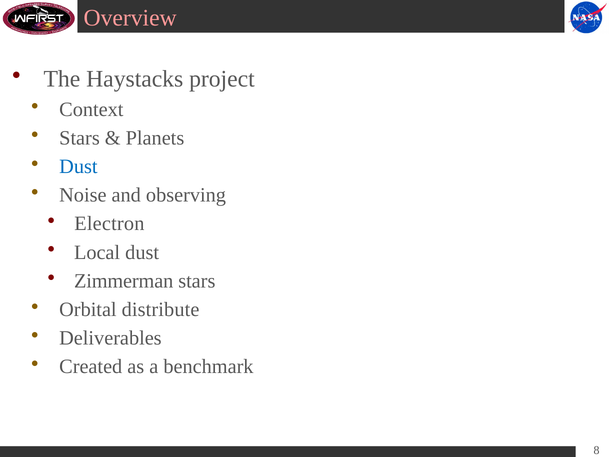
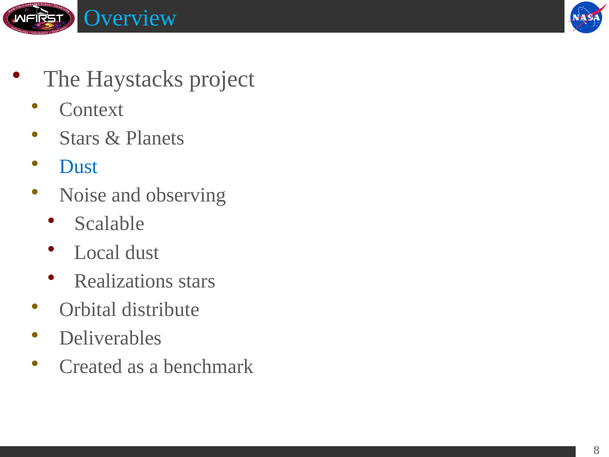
Overview colour: pink -> light blue
Electron: Electron -> Scalable
Zimmerman: Zimmerman -> Realizations
